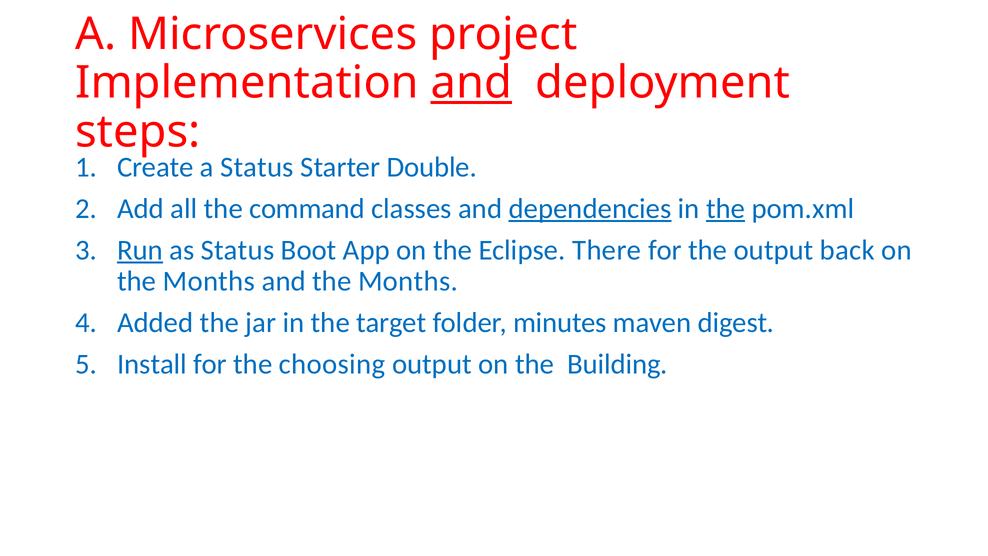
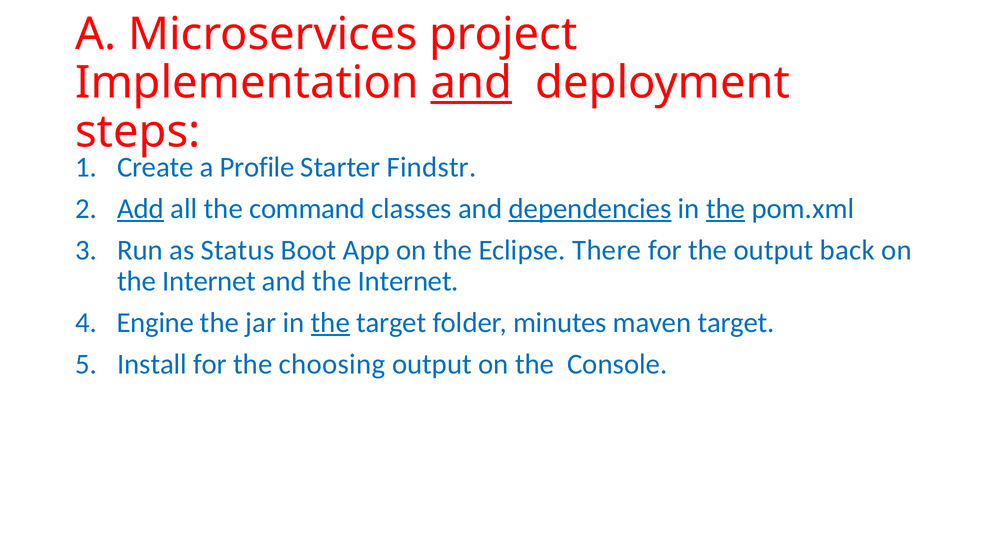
a Status: Status -> Profile
Double: Double -> Findstr
Add underline: none -> present
Run underline: present -> none
Months at (209, 281): Months -> Internet
and the Months: Months -> Internet
Added: Added -> Engine
the at (330, 322) underline: none -> present
maven digest: digest -> target
Building: Building -> Console
